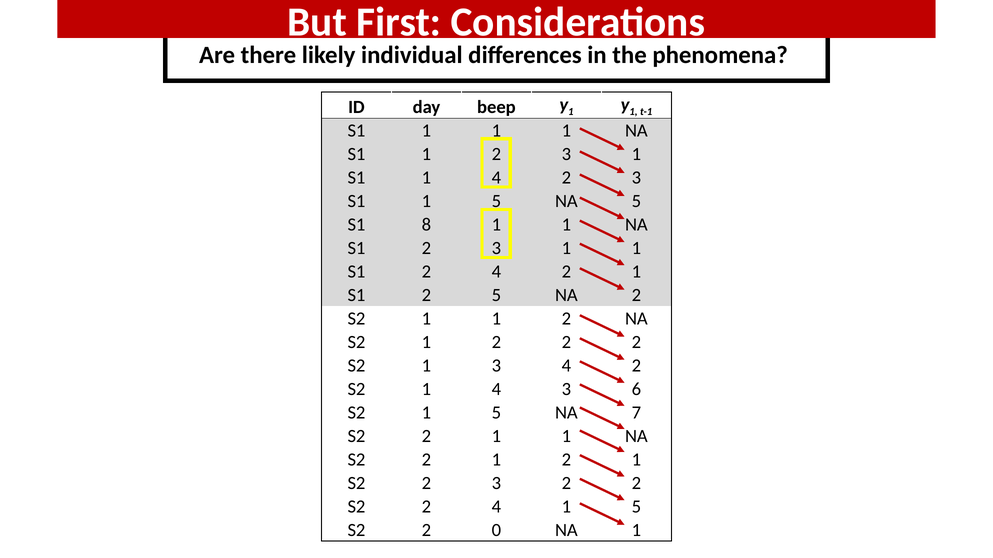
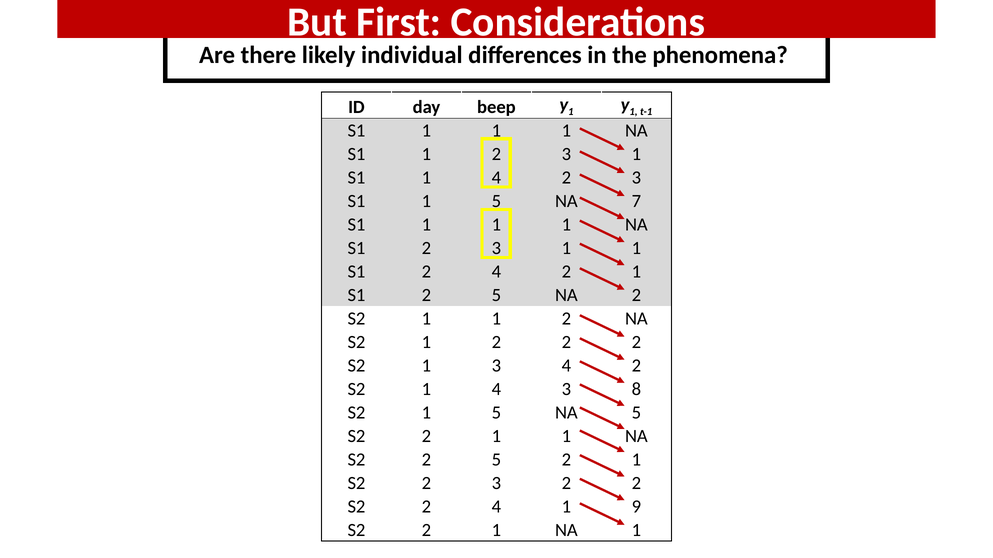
NA 5: 5 -> 7
8 at (426, 225): 8 -> 1
6: 6 -> 8
NA 7: 7 -> 5
1 at (496, 460): 1 -> 5
4 1 5: 5 -> 9
0 at (496, 530): 0 -> 1
